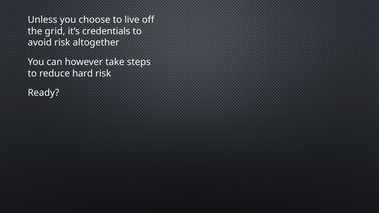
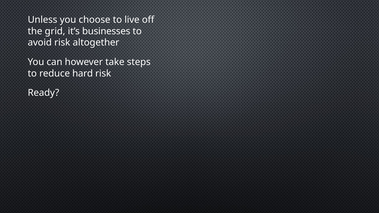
credentials: credentials -> businesses
